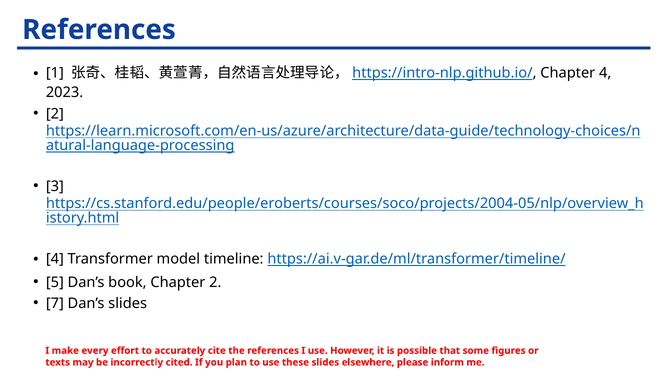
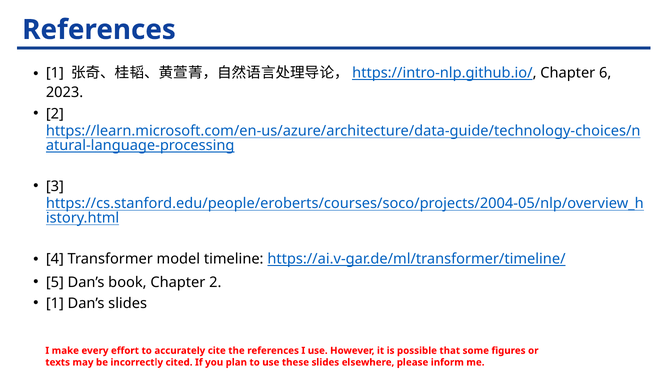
Chapter 4: 4 -> 6
7 at (55, 303): 7 -> 1
